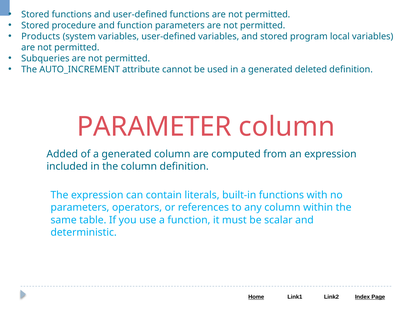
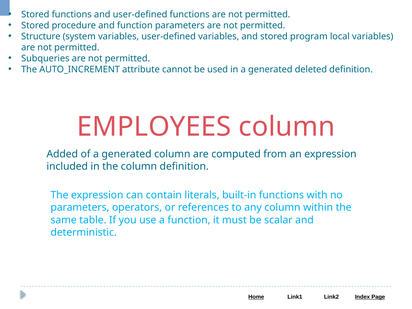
Products: Products -> Structure
PARAMETER: PARAMETER -> EMPLOYEES
